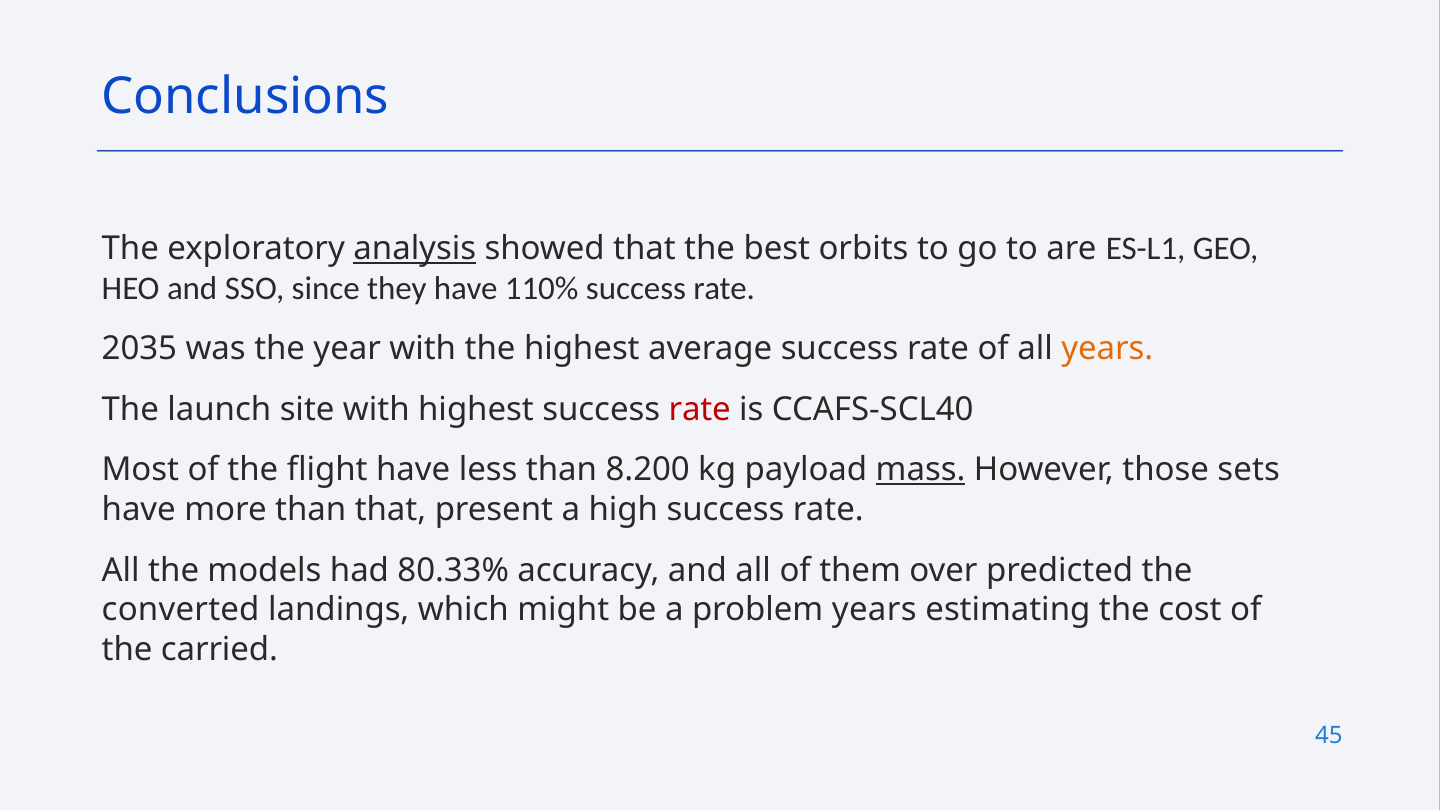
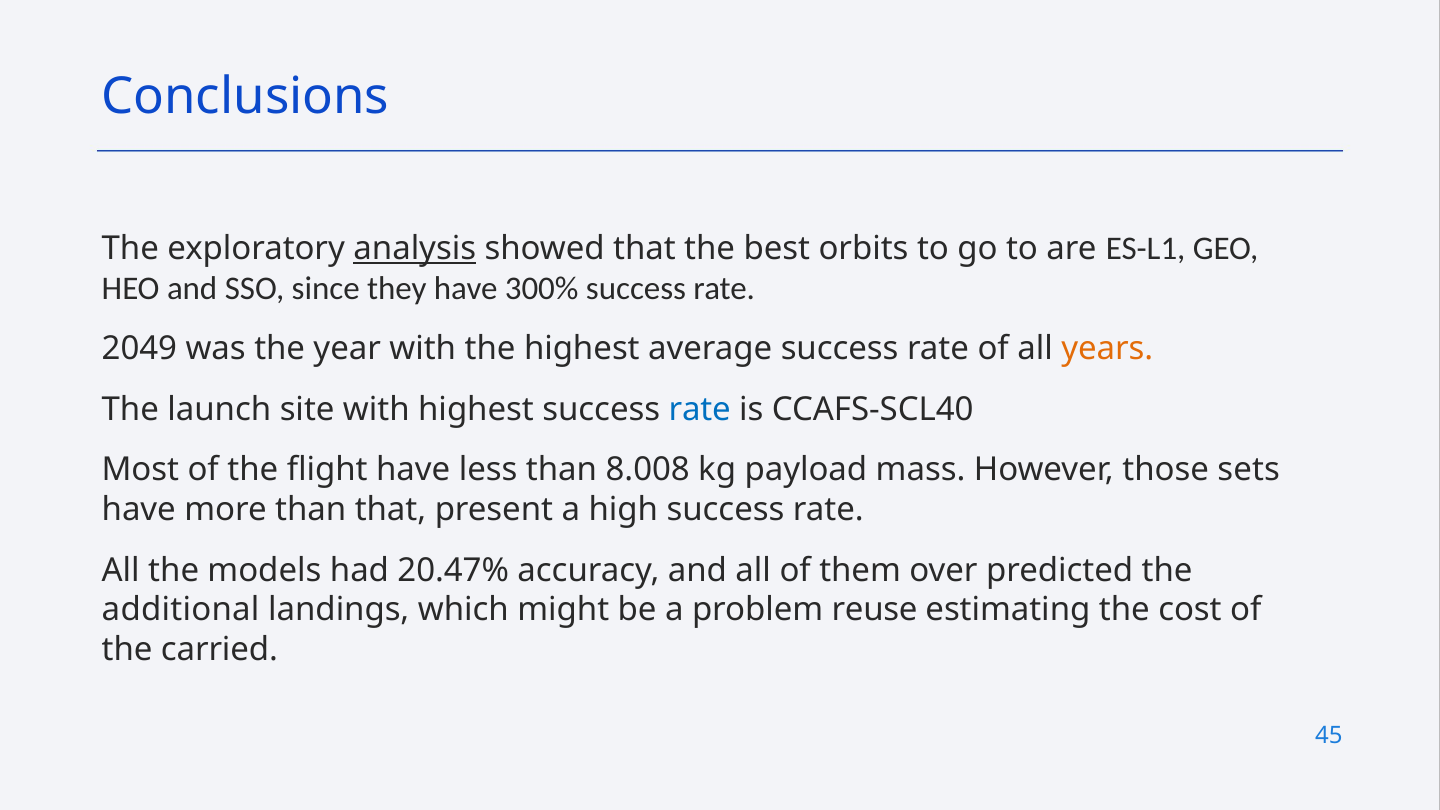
110%: 110% -> 300%
2035: 2035 -> 2049
rate at (700, 410) colour: red -> blue
8.200: 8.200 -> 8.008
mass underline: present -> none
80.33%: 80.33% -> 20.47%
converted: converted -> additional
problem years: years -> reuse
